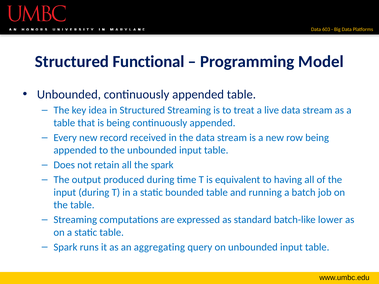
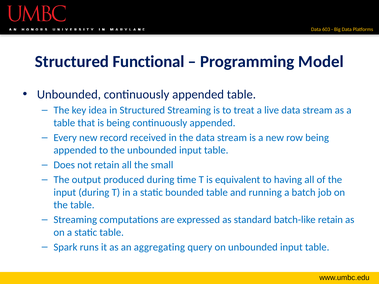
the spark: spark -> small
batch-like lower: lower -> retain
